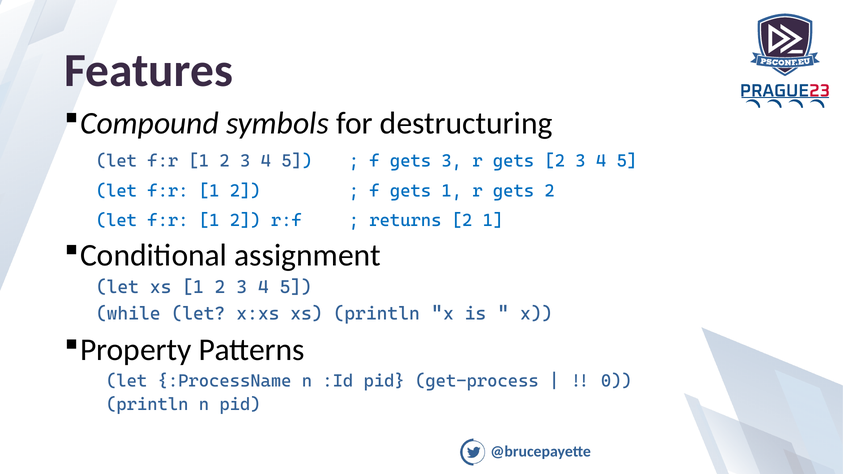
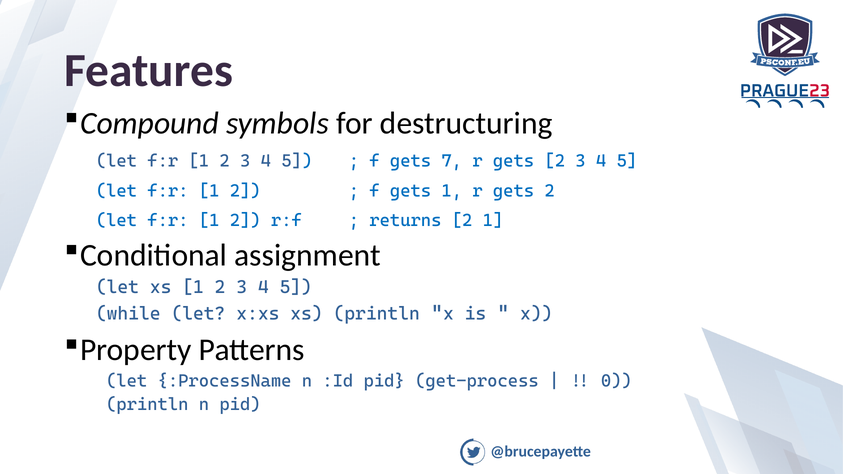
gets 3: 3 -> 7
